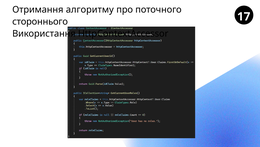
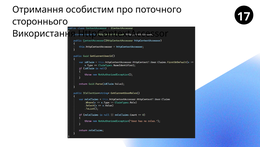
алгоритму: алгоритму -> особистим
